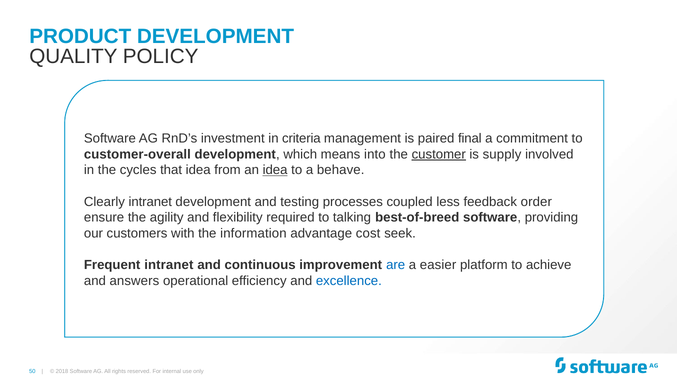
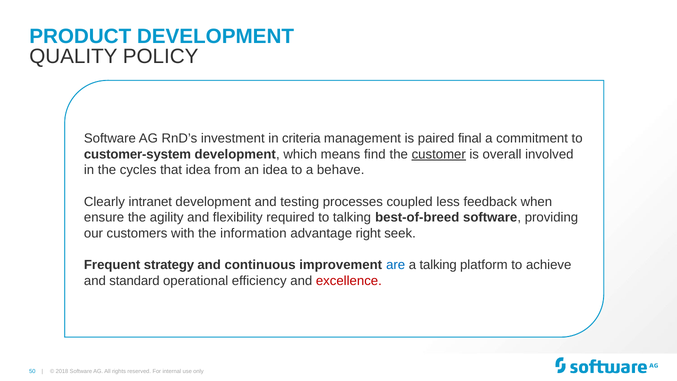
customer-overall: customer-overall -> customer-system
into: into -> find
supply: supply -> overall
idea at (275, 170) underline: present -> none
order: order -> when
cost: cost -> right
Frequent intranet: intranet -> strategy
a easier: easier -> talking
answers: answers -> standard
excellence colour: blue -> red
